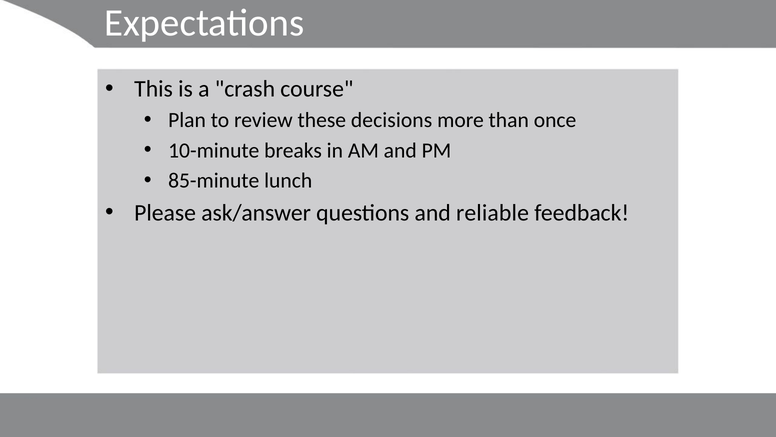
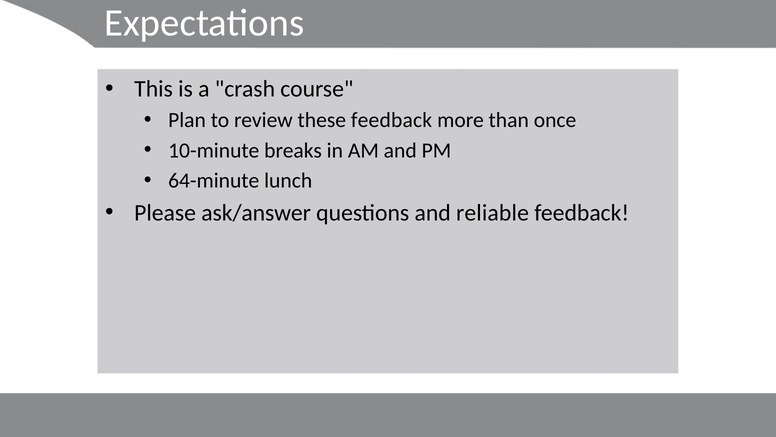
these decisions: decisions -> feedback
85-minute: 85-minute -> 64-minute
